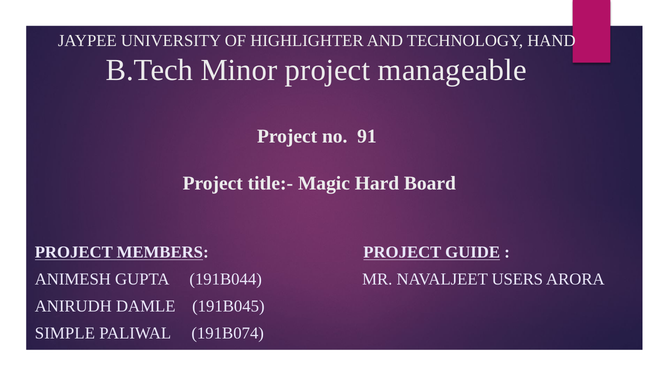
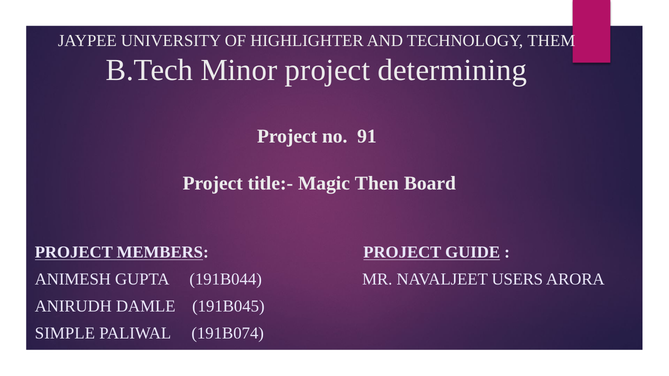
HAND: HAND -> THEM
manageable: manageable -> determining
Hard: Hard -> Then
